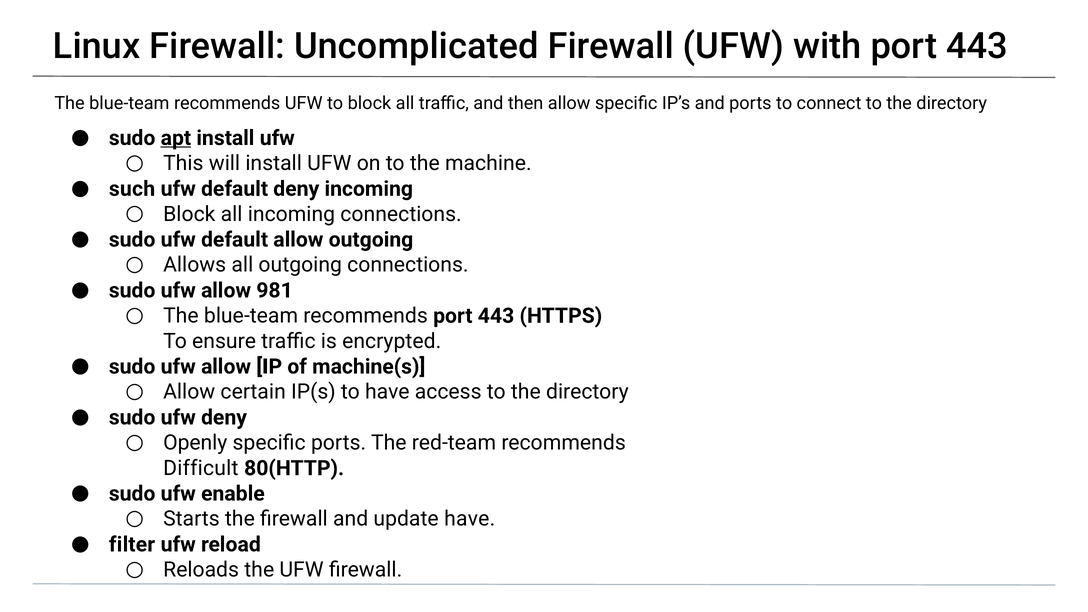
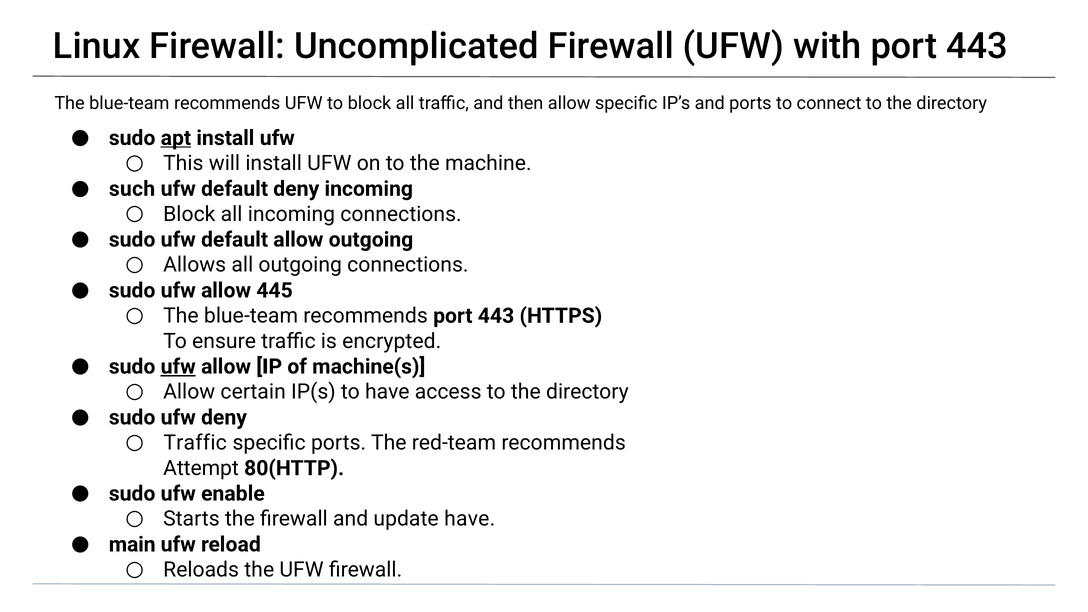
981: 981 -> 445
ufw at (178, 367) underline: none -> present
Openly at (195, 443): Openly -> Traffic
Difficult: Difficult -> Attempt
filter: filter -> main
